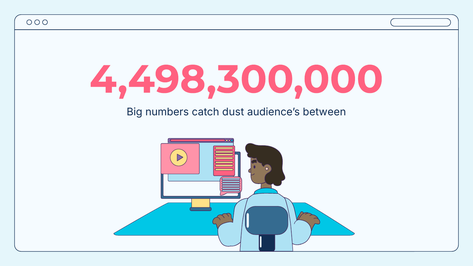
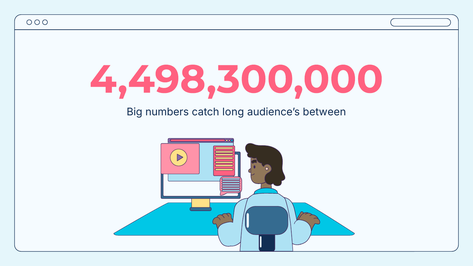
dust: dust -> long
